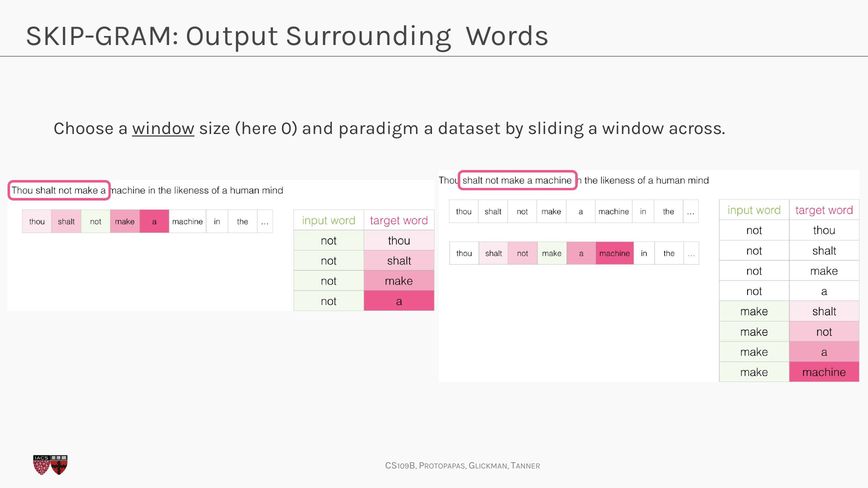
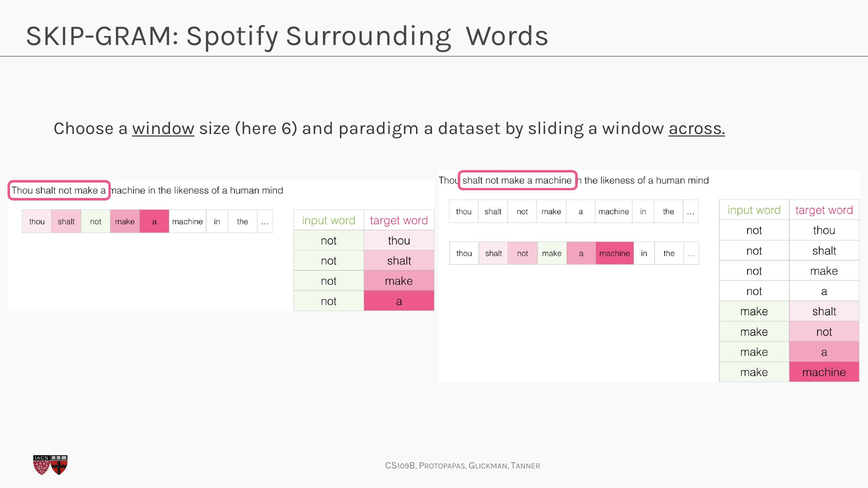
Output: Output -> Spotify
0: 0 -> 6
across underline: none -> present
